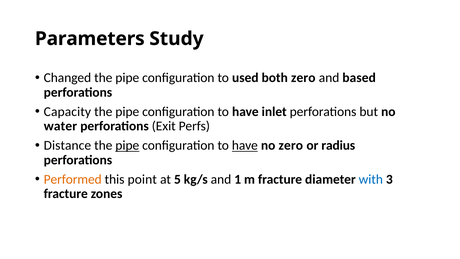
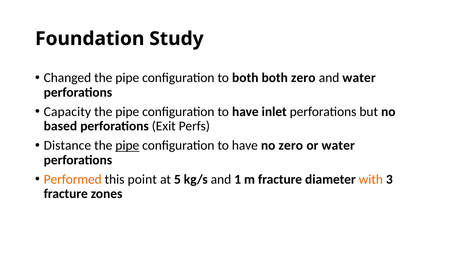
Parameters: Parameters -> Foundation
to used: used -> both
and based: based -> water
water: water -> based
have at (245, 145) underline: present -> none
or radius: radius -> water
with colour: blue -> orange
